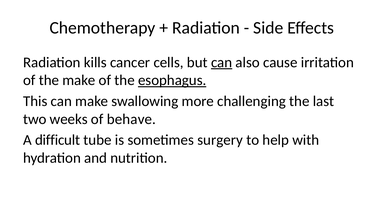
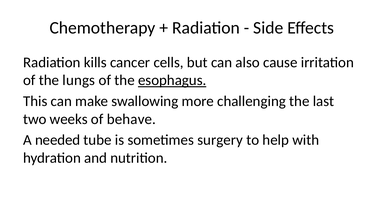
can at (222, 62) underline: present -> none
the make: make -> lungs
difficult: difficult -> needed
